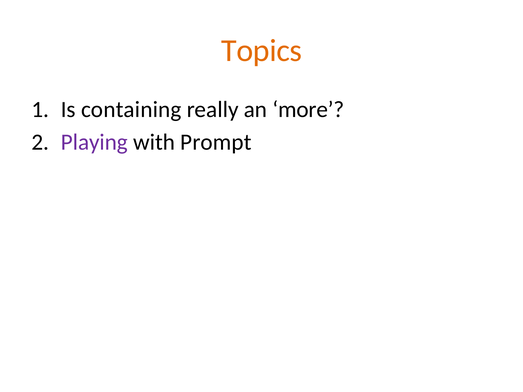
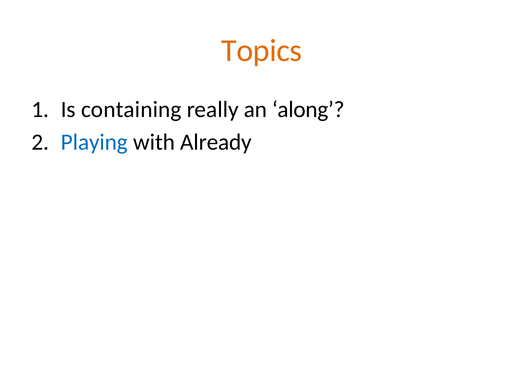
more: more -> along
Playing colour: purple -> blue
Prompt: Prompt -> Already
